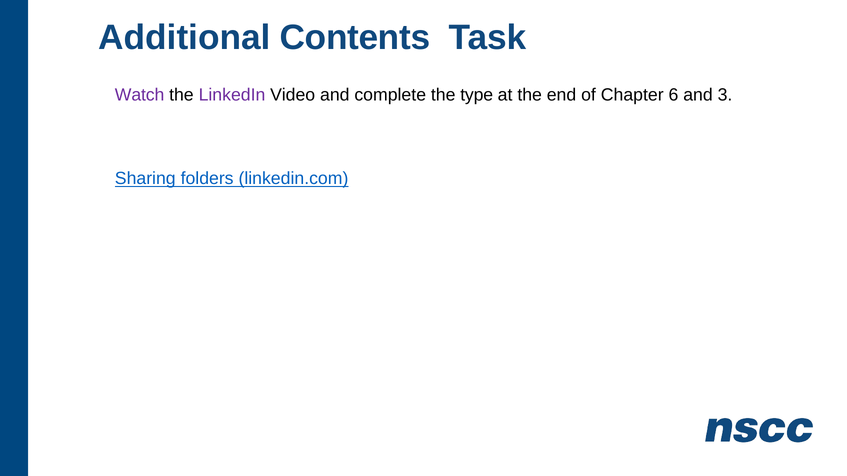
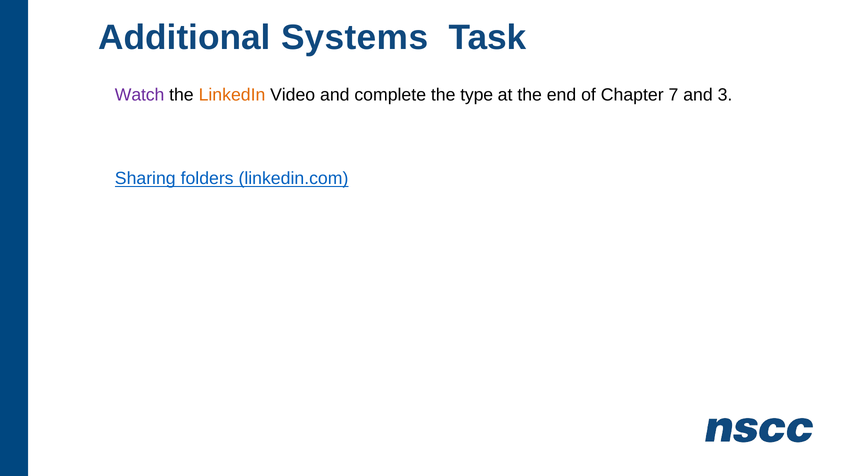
Contents: Contents -> Systems
LinkedIn colour: purple -> orange
6: 6 -> 7
